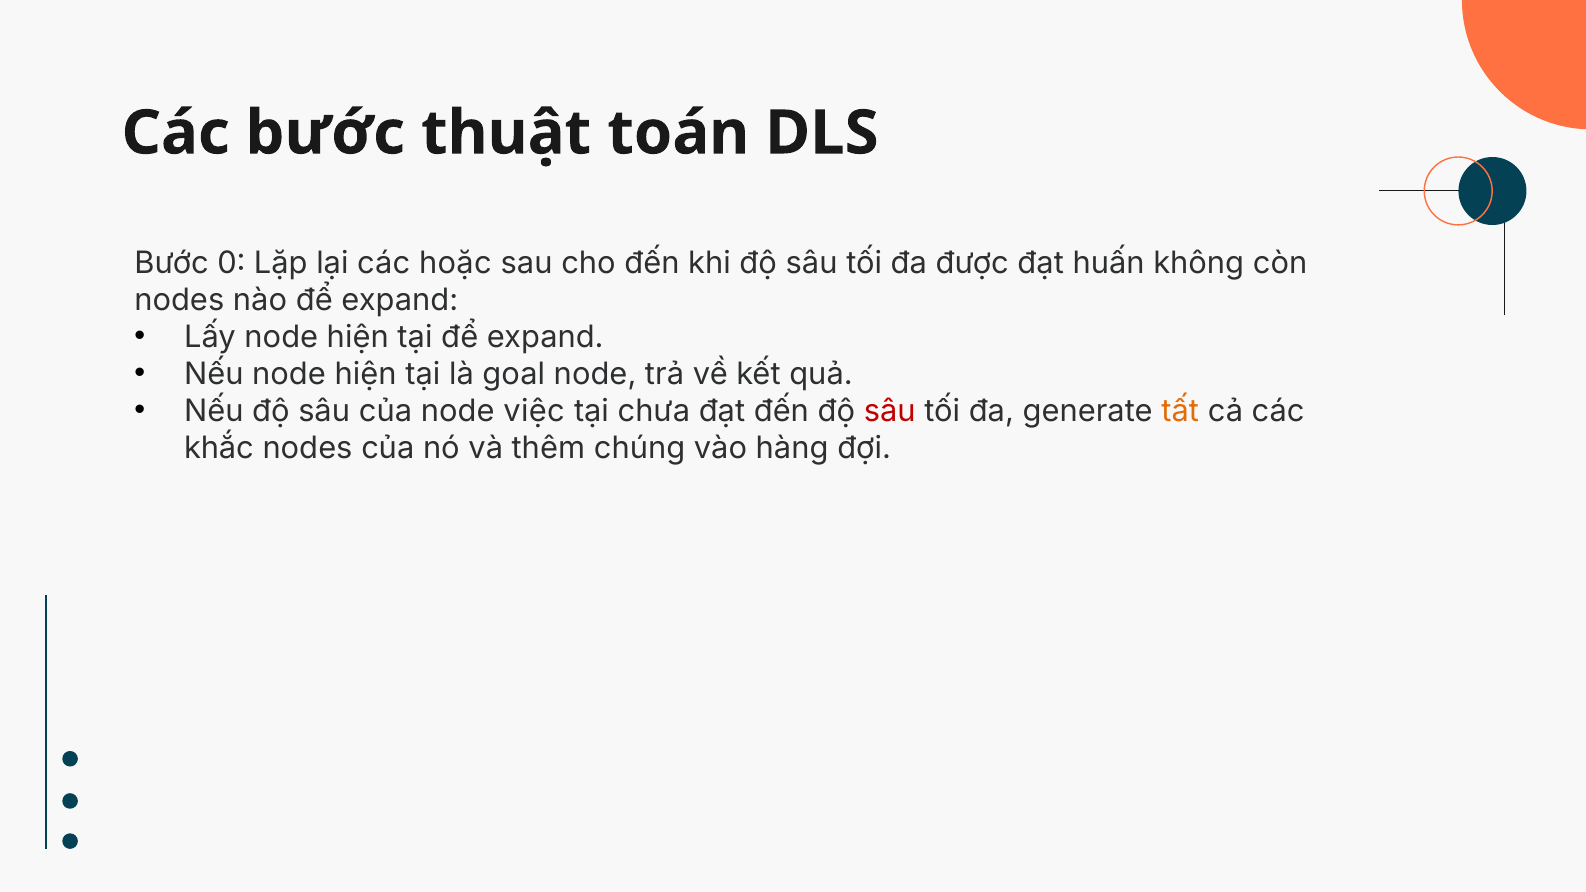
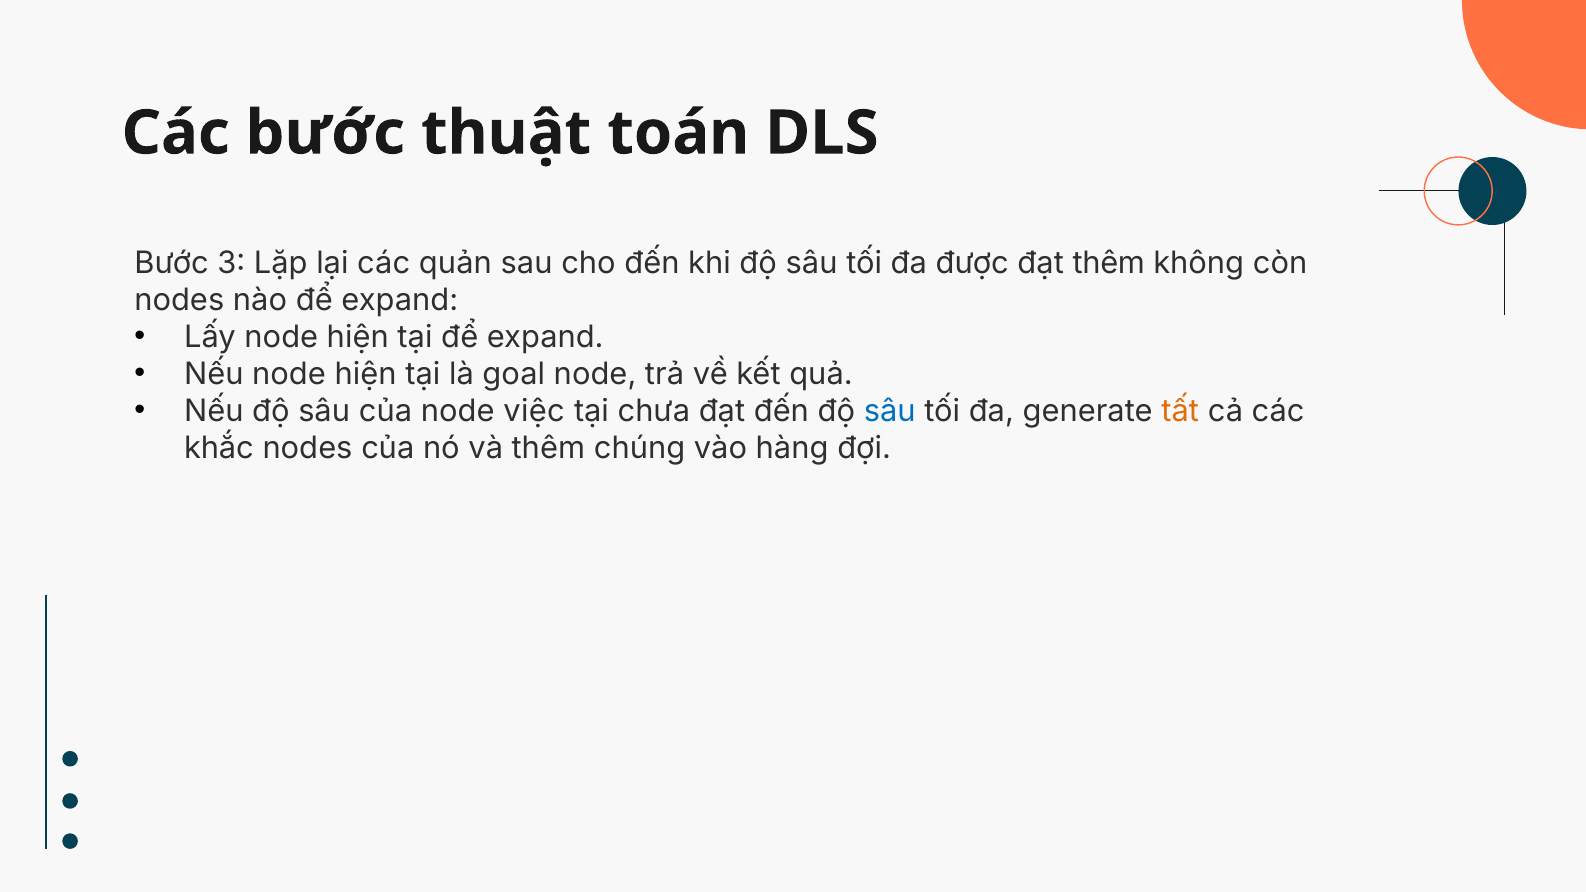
0: 0 -> 3
hoặc: hoặc -> quản
đạt huấn: huấn -> thêm
sâu at (890, 411) colour: red -> blue
